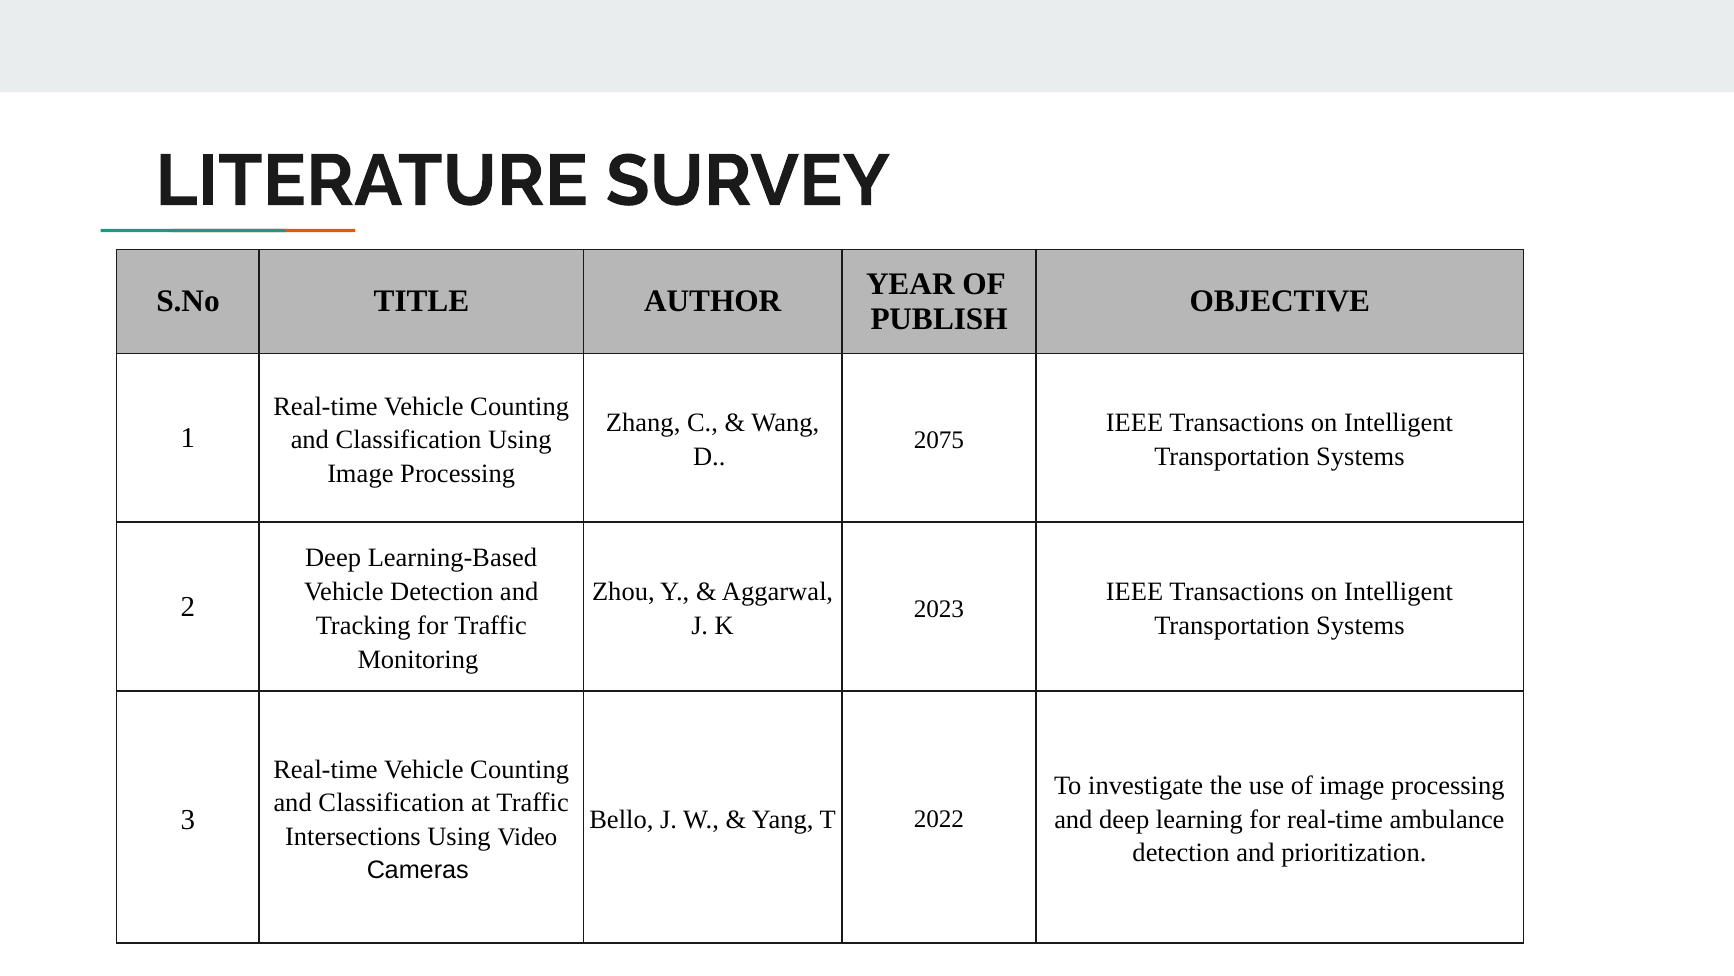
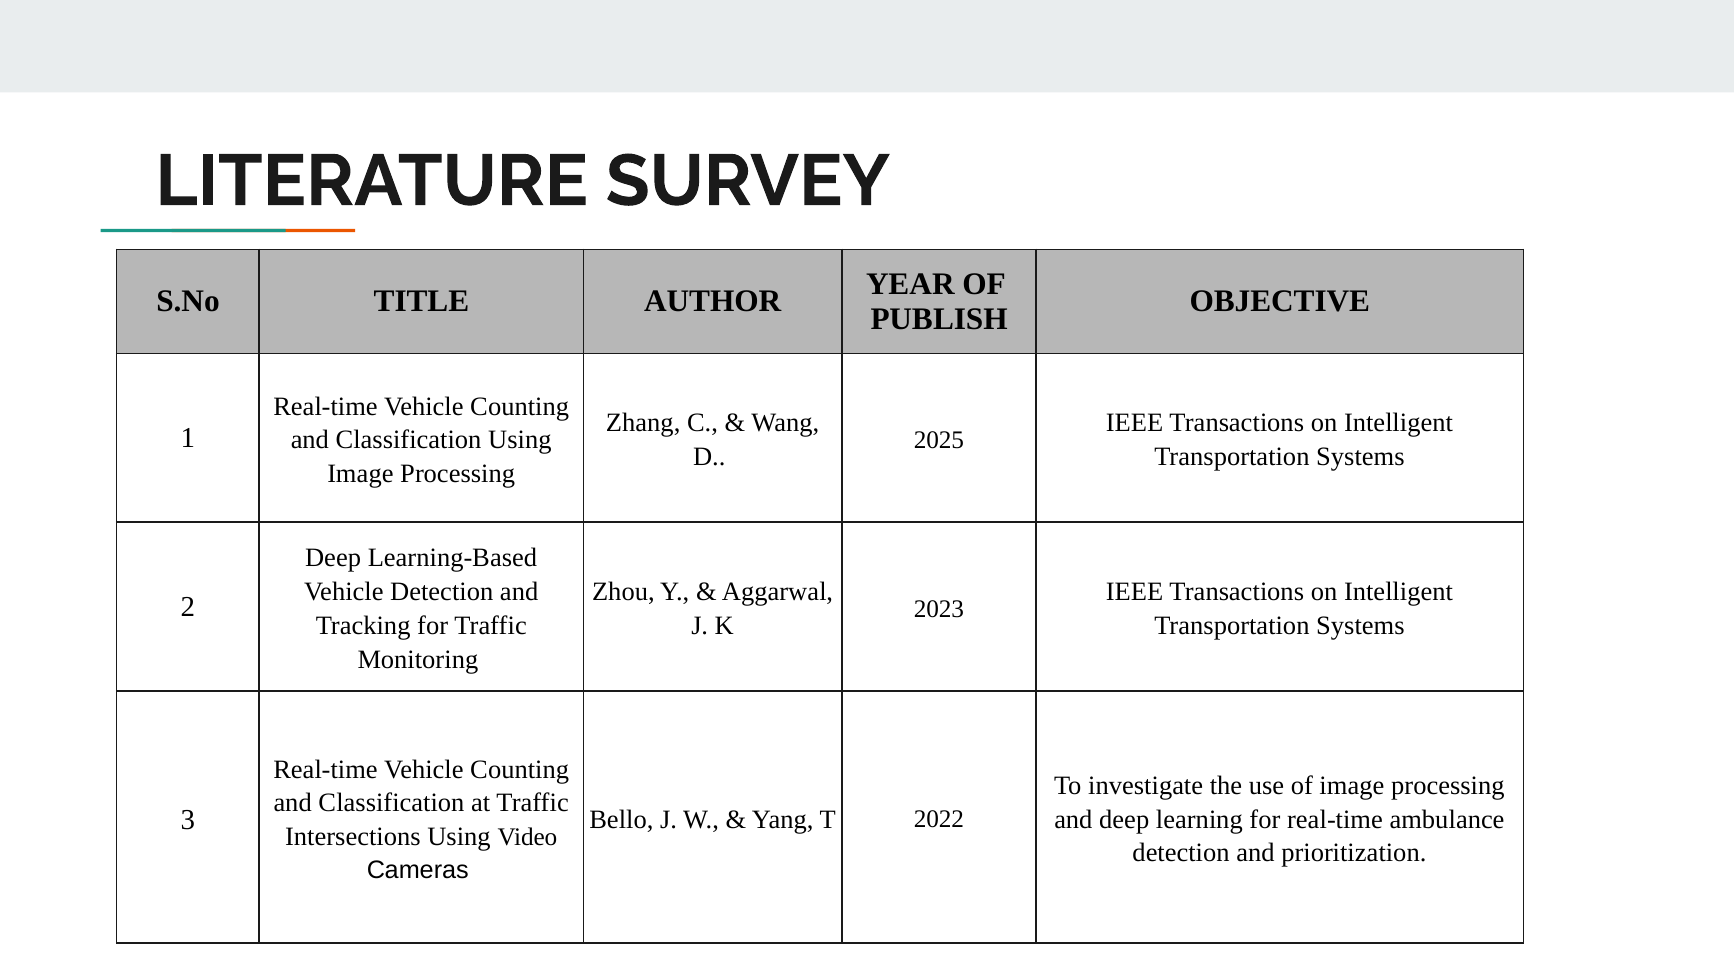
2075: 2075 -> 2025
